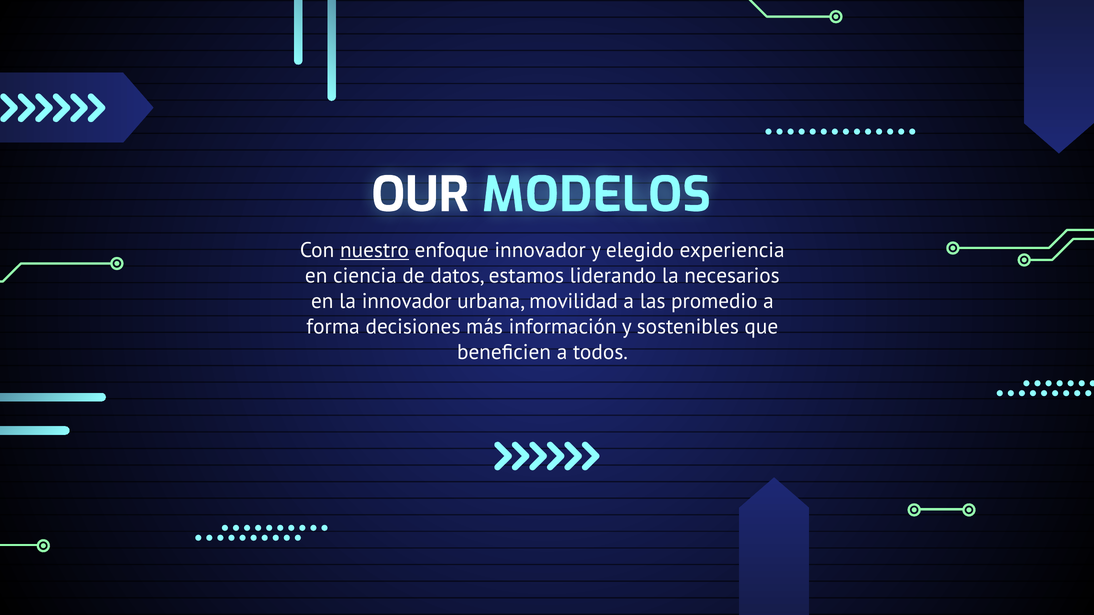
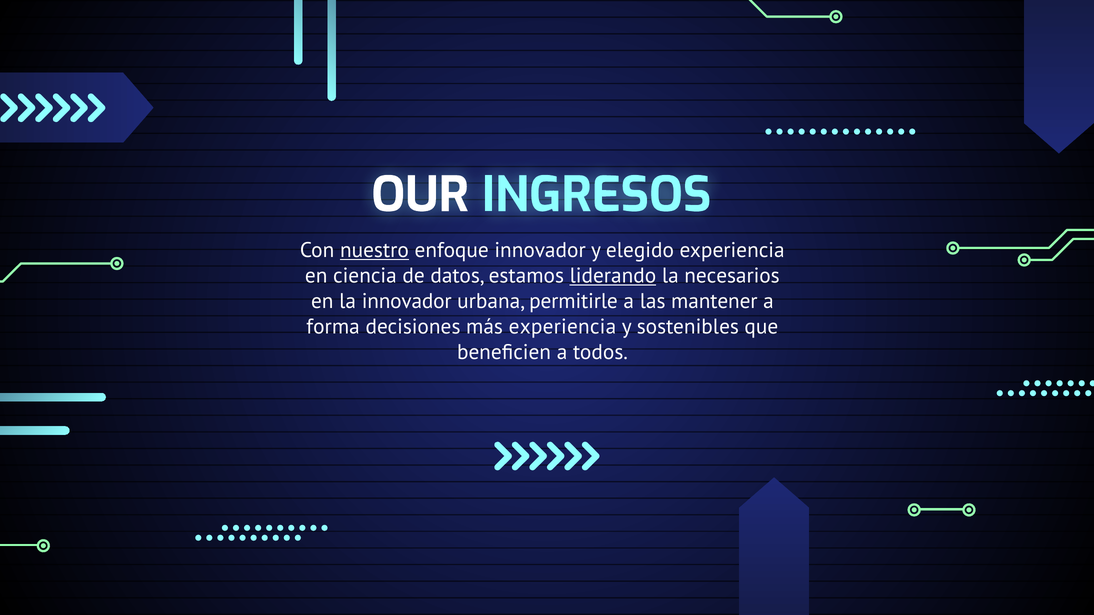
MODELOS: MODELOS -> INGRESOS
liderando underline: none -> present
movilidad: movilidad -> permitirle
promedio: promedio -> mantener
más información: información -> experiencia
